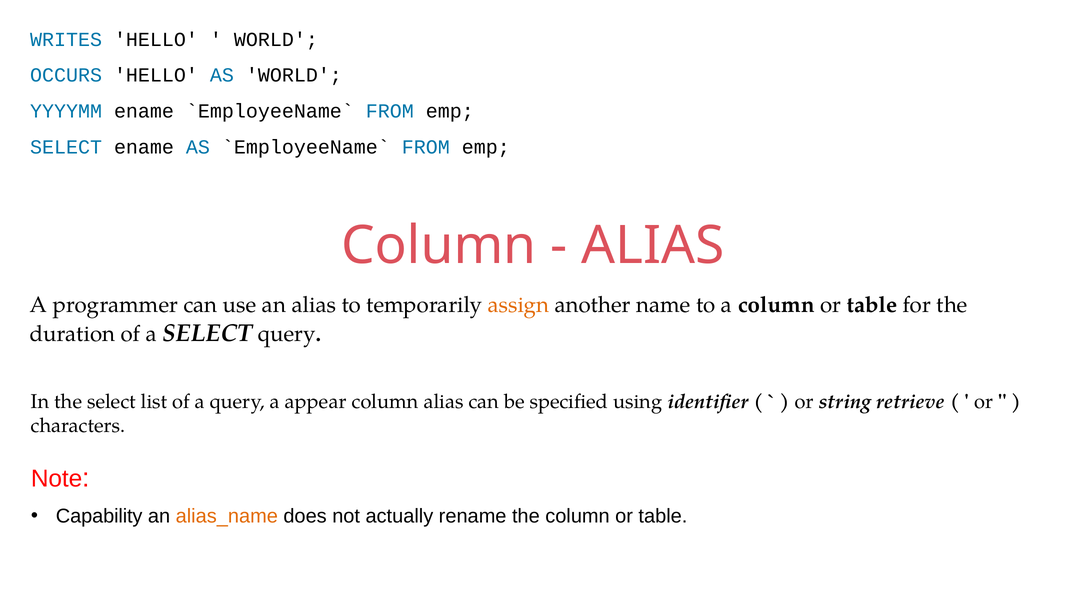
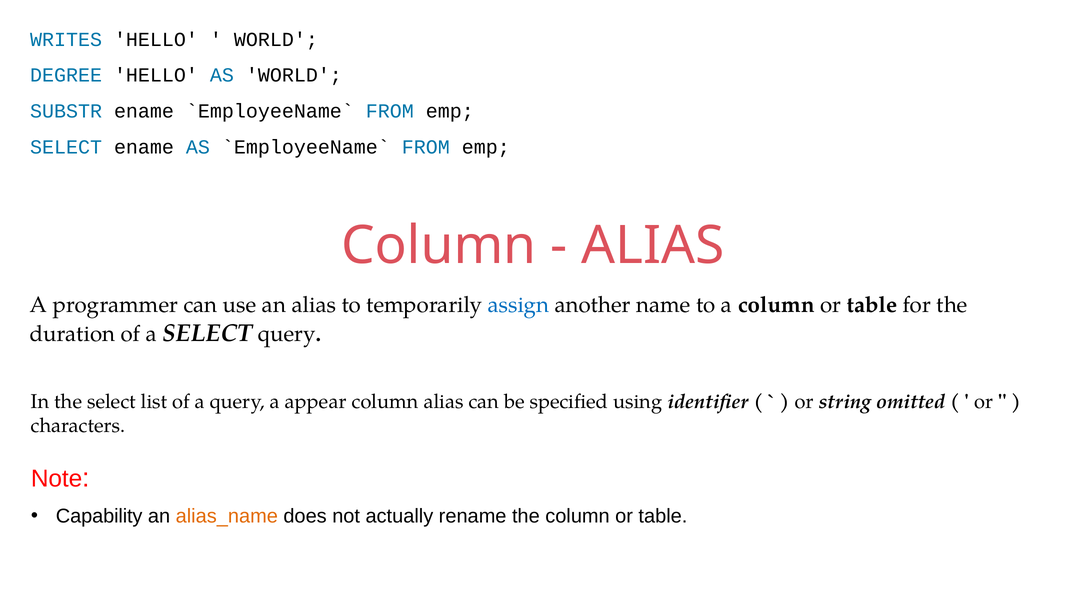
OCCURS: OCCURS -> DEGREE
YYYYMM: YYYYMM -> SUBSTR
assign colour: orange -> blue
retrieve: retrieve -> omitted
